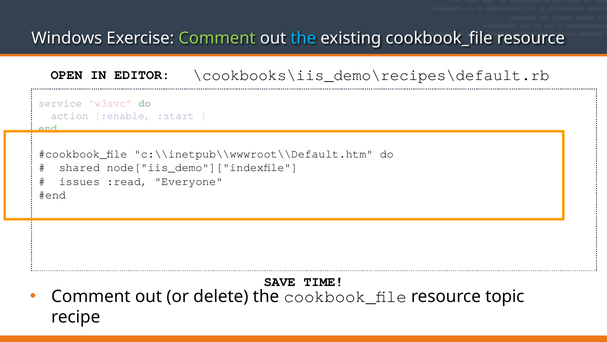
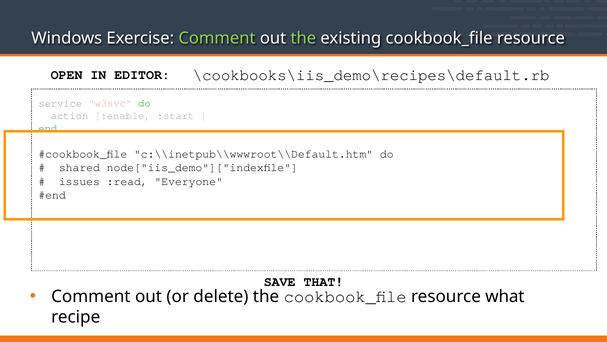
the at (303, 38) colour: light blue -> light green
TIME: TIME -> THAT
topic: topic -> what
